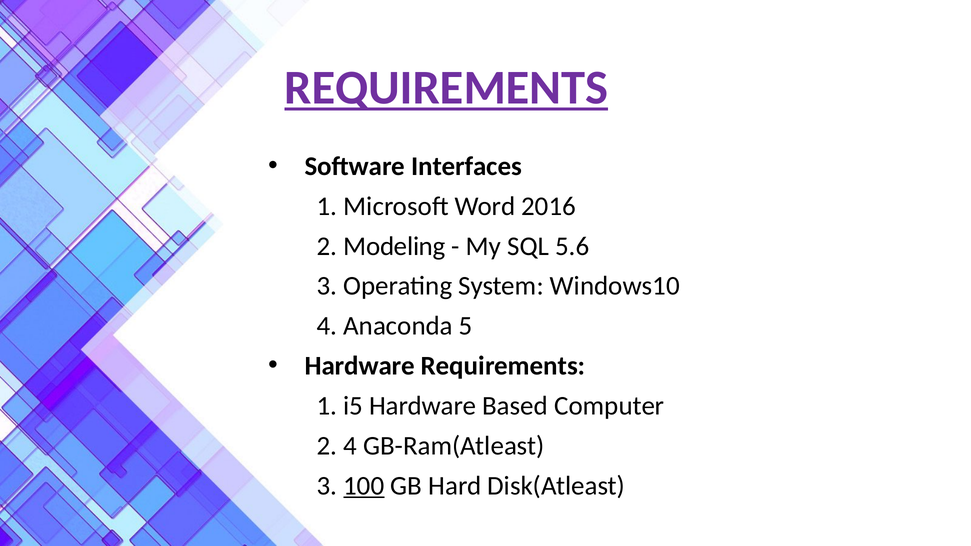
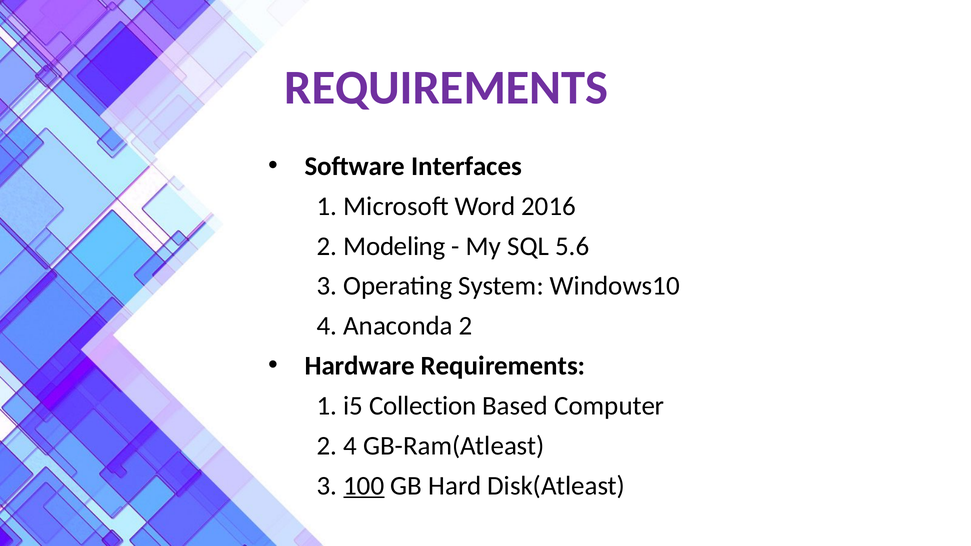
REQUIREMENTS at (446, 88) underline: present -> none
Anaconda 5: 5 -> 2
i5 Hardware: Hardware -> Collection
